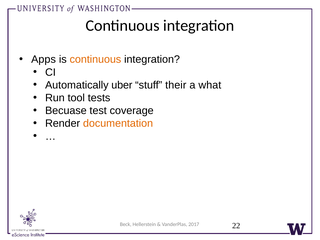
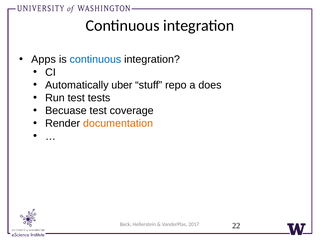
continuous at (95, 59) colour: orange -> blue
their: their -> repo
what: what -> does
Run tool: tool -> test
